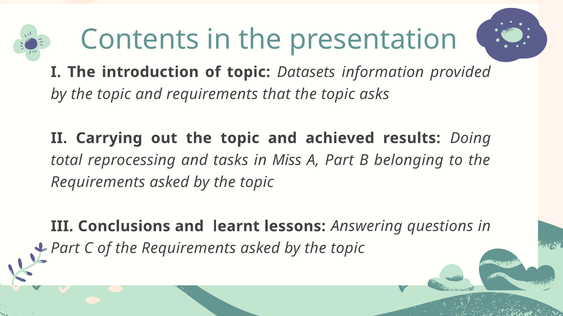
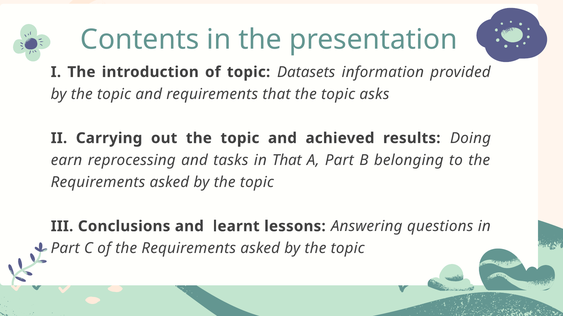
total: total -> earn
in Miss: Miss -> That
